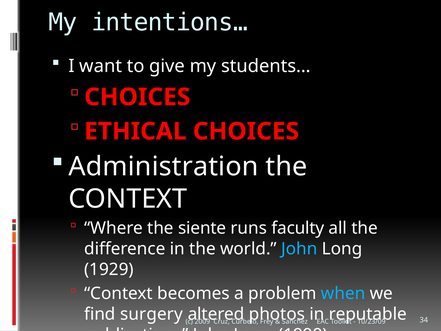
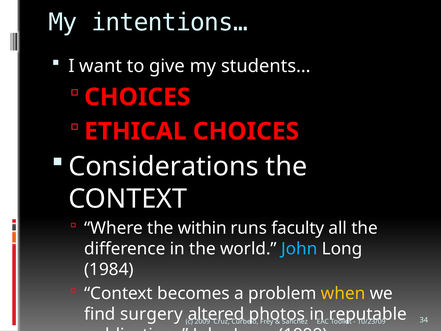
Administration: Administration -> Considerations
siente: siente -> within
1929: 1929 -> 1984
when colour: light blue -> yellow
